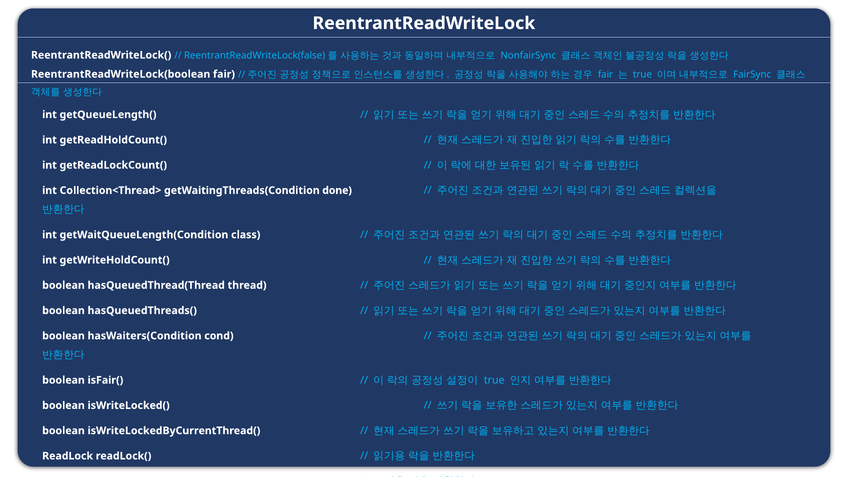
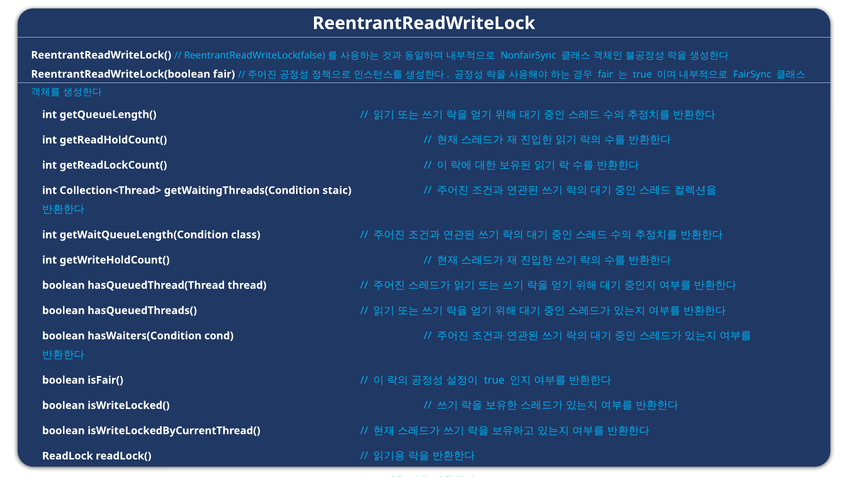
done: done -> staic
